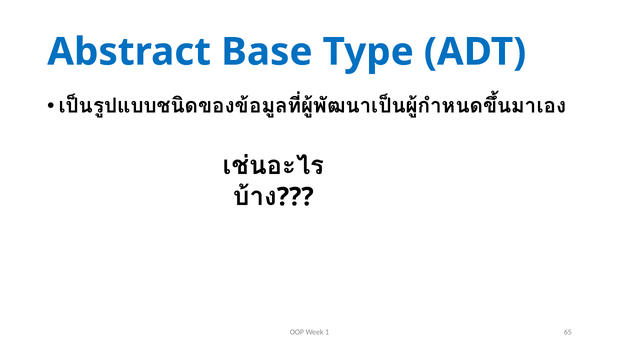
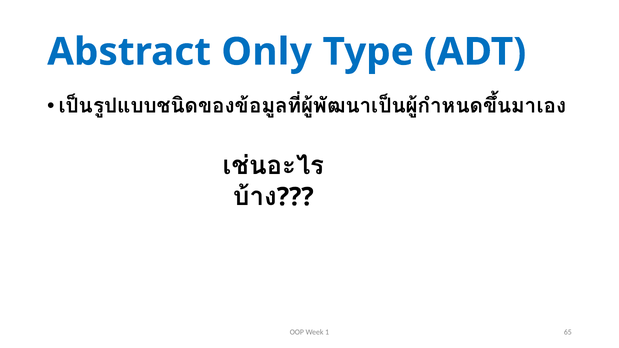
Base: Base -> Only
